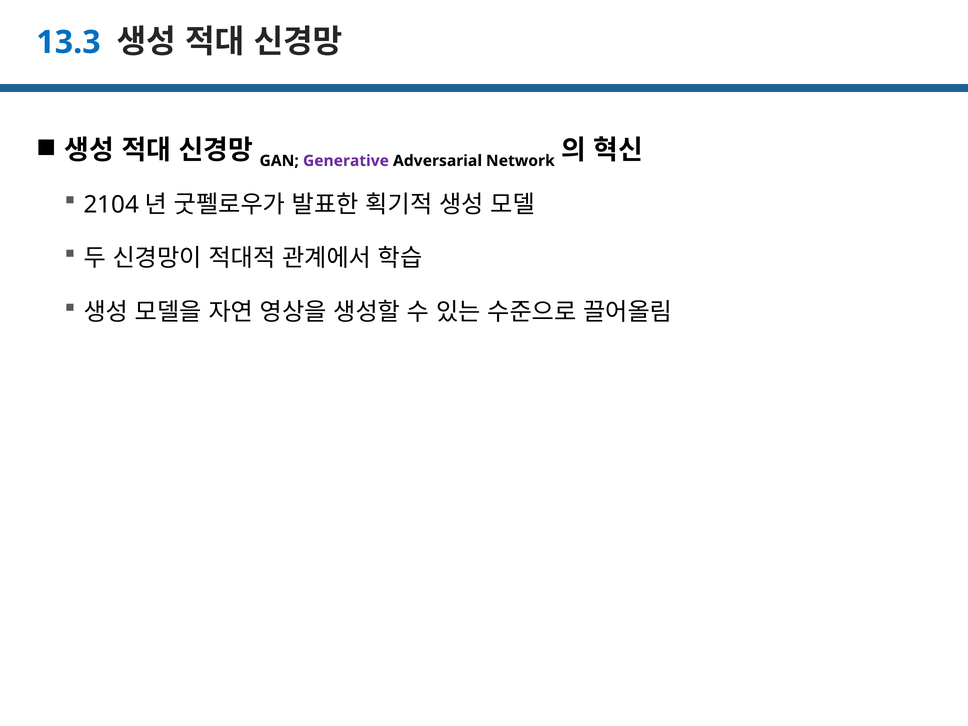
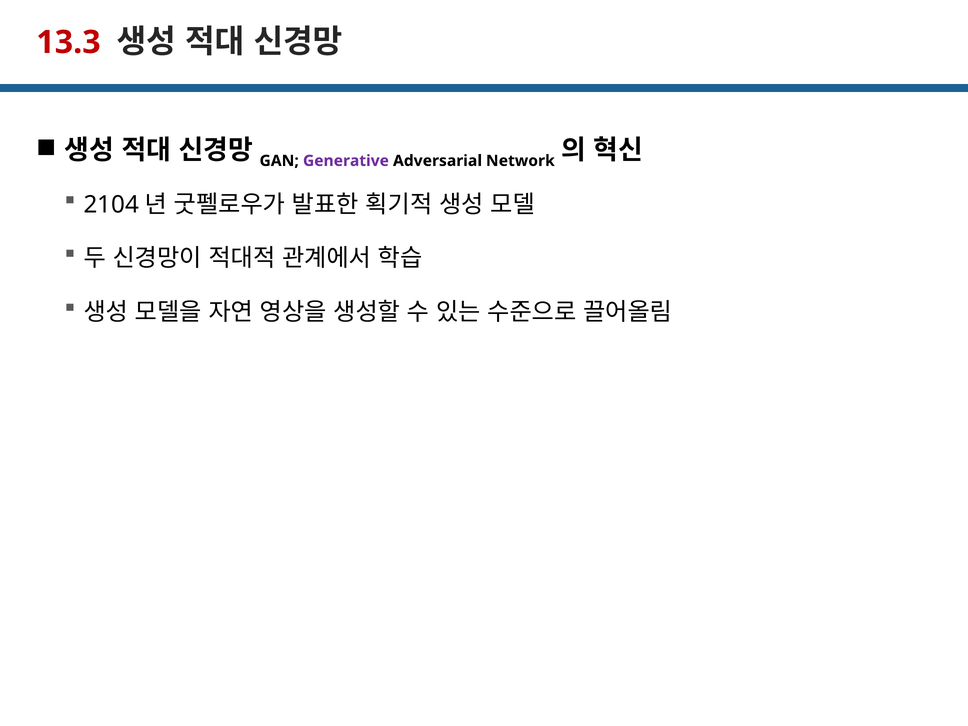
13.3 colour: blue -> red
